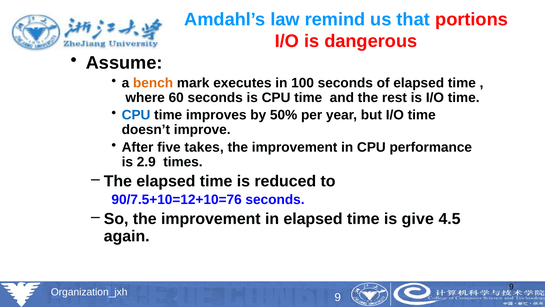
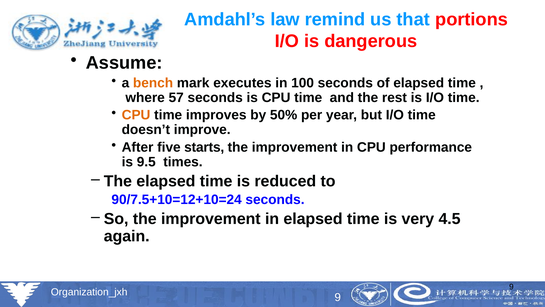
60: 60 -> 57
CPU at (136, 115) colour: blue -> orange
takes: takes -> starts
2.9: 2.9 -> 9.5
90/7.5+10=12+10=76: 90/7.5+10=12+10=76 -> 90/7.5+10=12+10=24
give: give -> very
